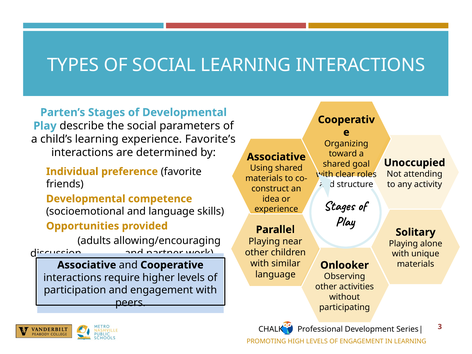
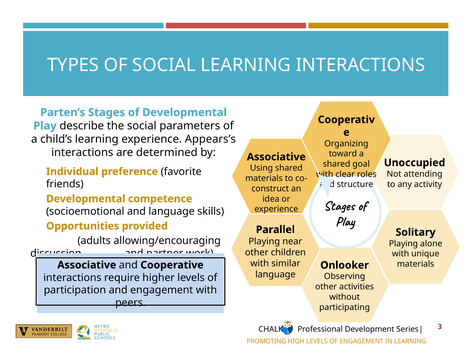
Favorite’s: Favorite’s -> Appears’s
